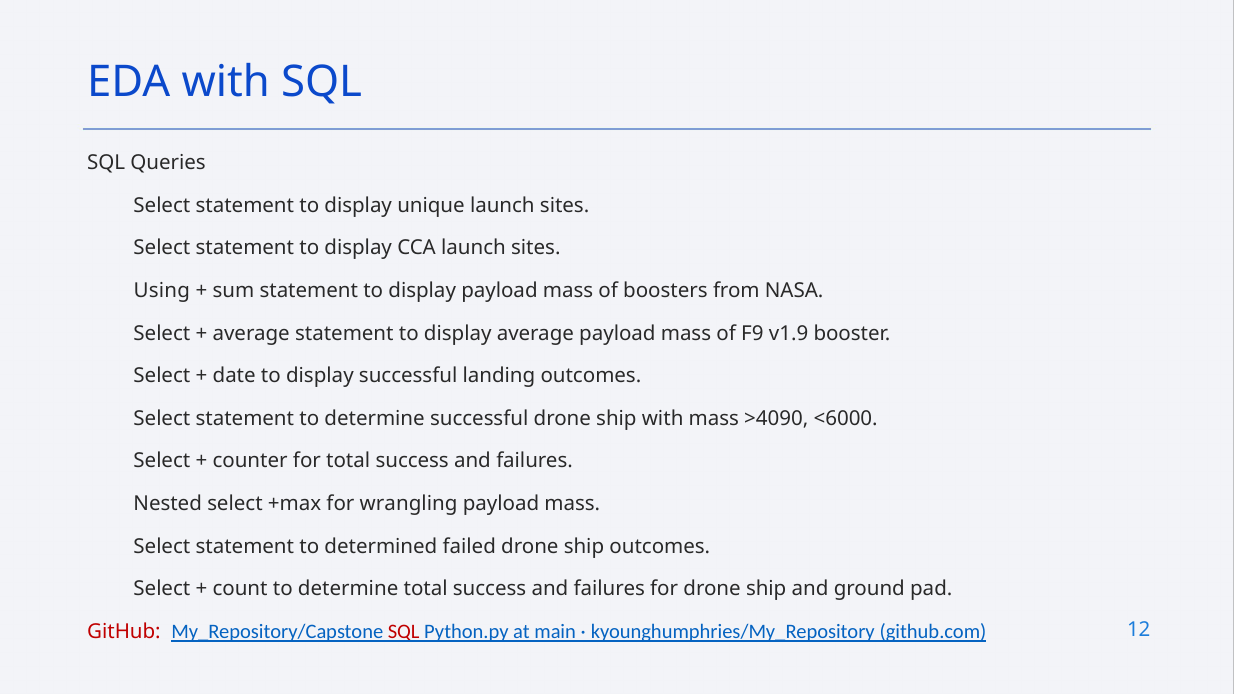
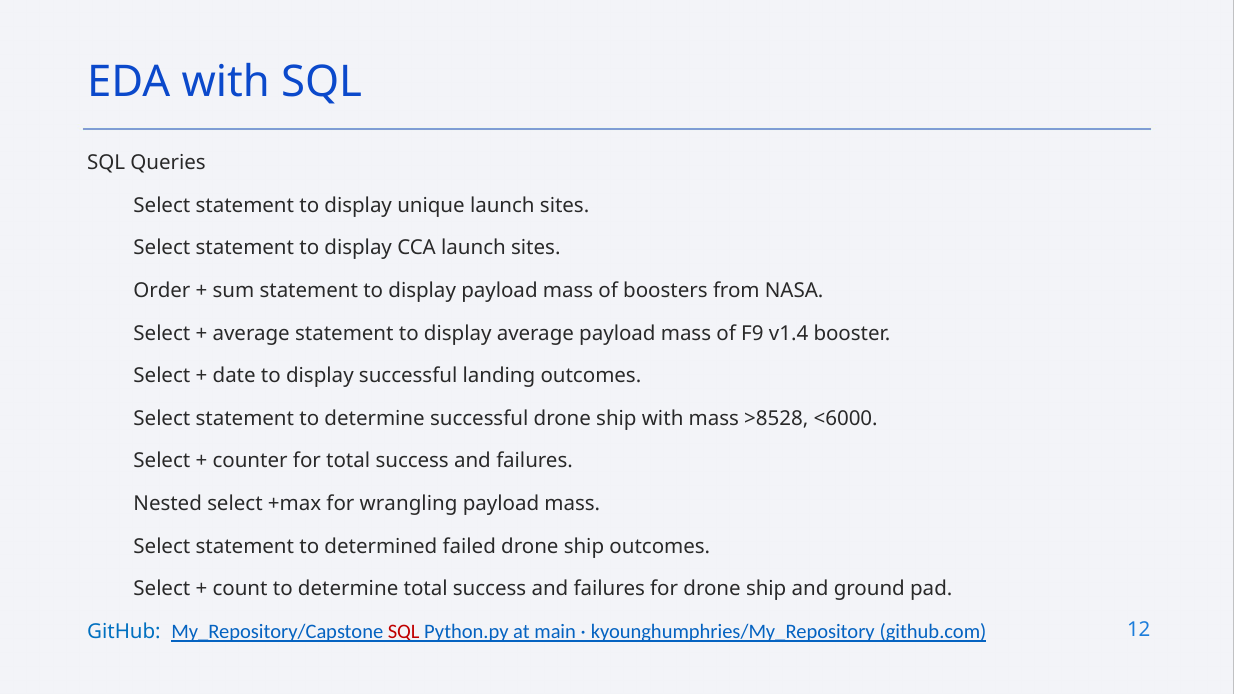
Using: Using -> Order
v1.9: v1.9 -> v1.4
>4090: >4090 -> >8528
GitHub colour: red -> blue
